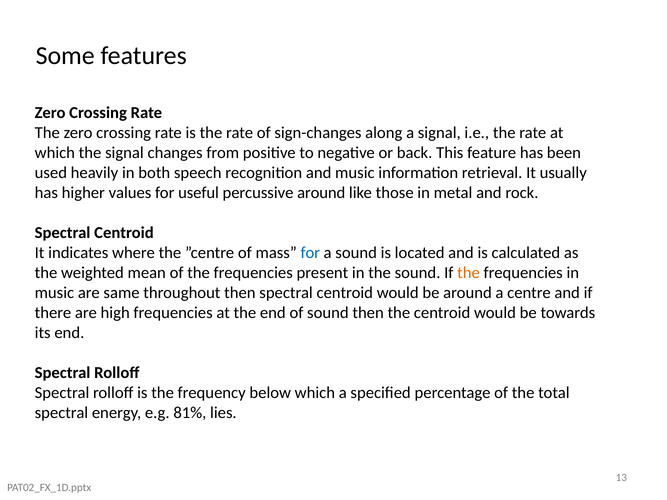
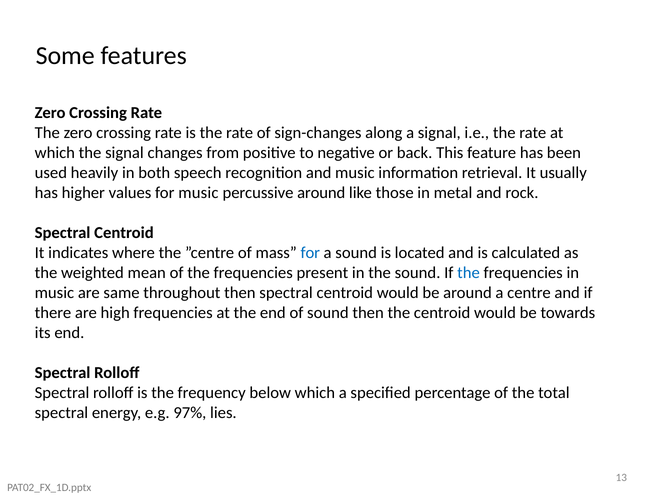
for useful: useful -> music
the at (469, 273) colour: orange -> blue
81%: 81% -> 97%
